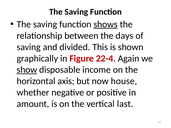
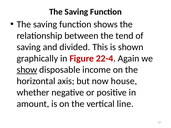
shows underline: present -> none
days: days -> tend
last: last -> line
